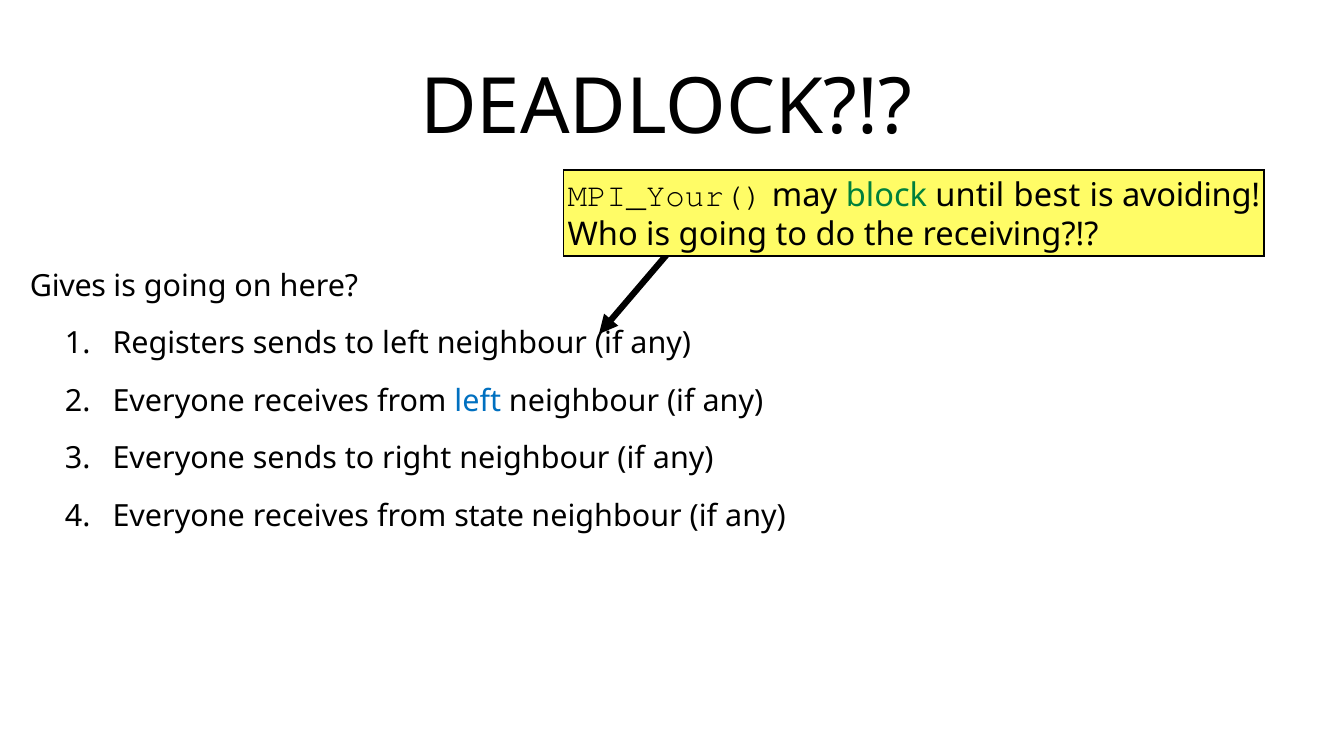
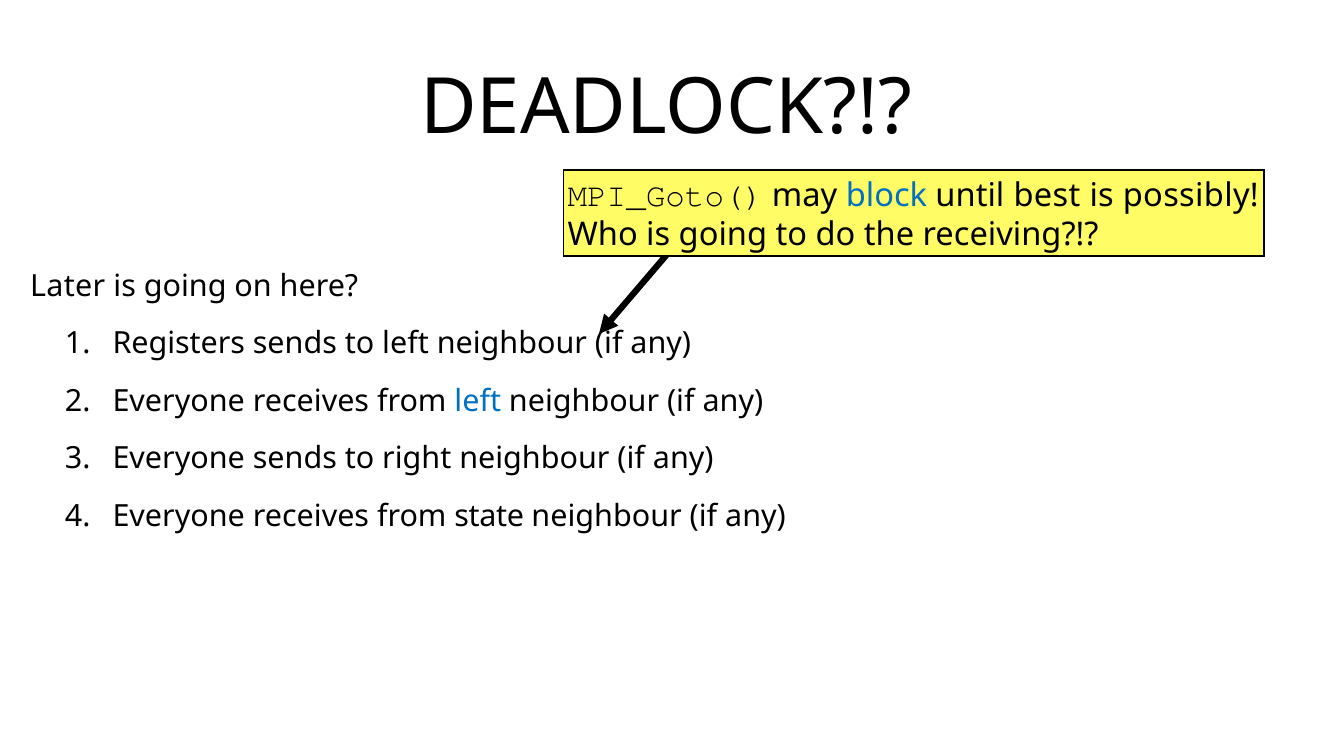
MPI_Your(: MPI_Your( -> MPI_Goto(
block colour: green -> blue
avoiding: avoiding -> possibly
Gives: Gives -> Later
